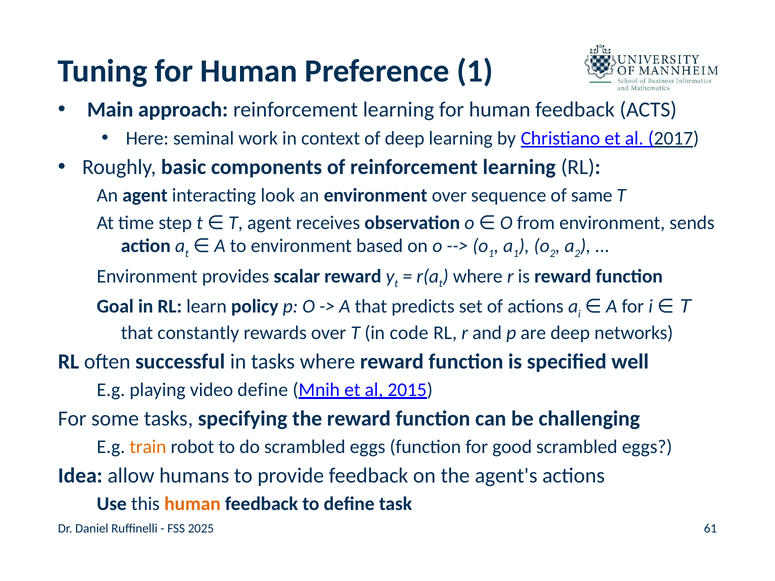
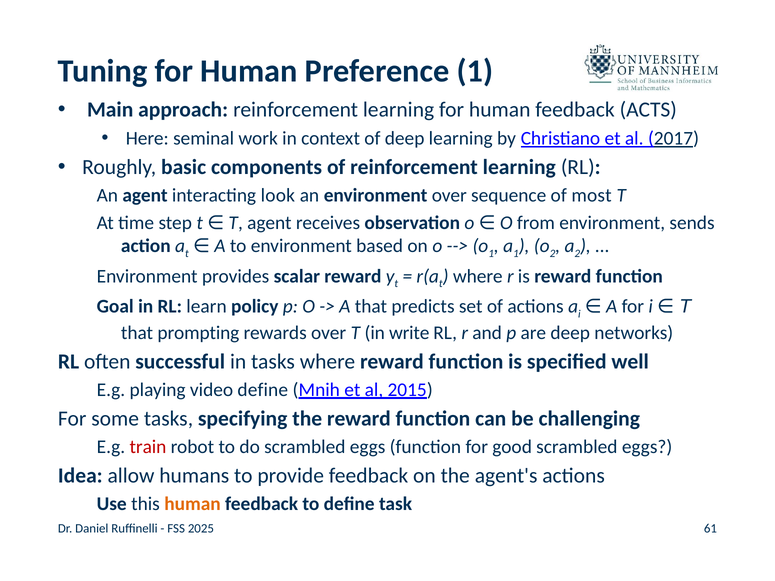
same: same -> most
constantly: constantly -> prompting
code: code -> write
train colour: orange -> red
